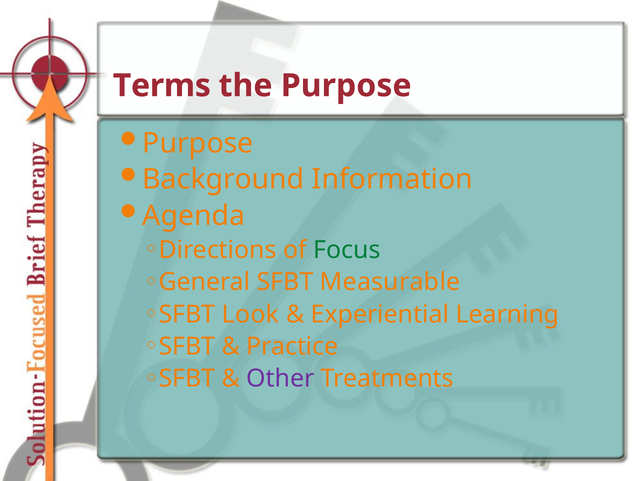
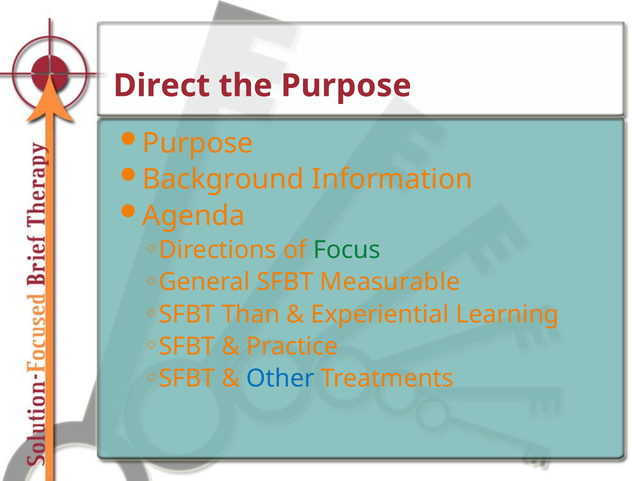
Terms: Terms -> Direct
Look: Look -> Than
Other colour: purple -> blue
